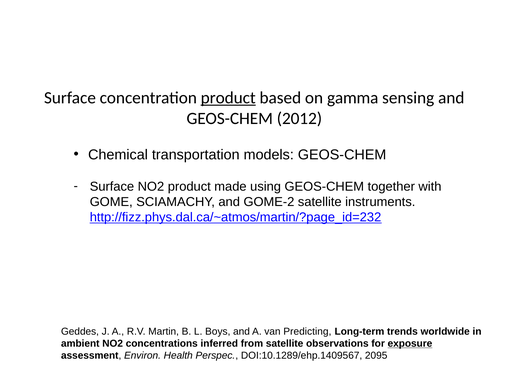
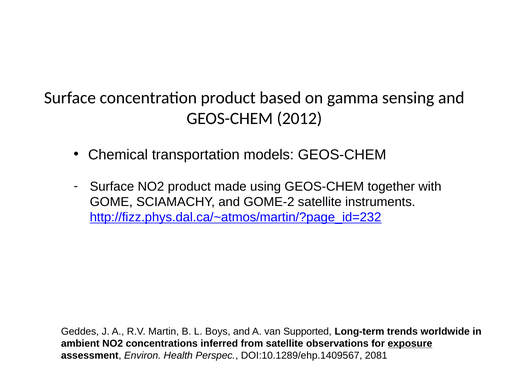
product at (228, 98) underline: present -> none
Predicting: Predicting -> Supported
2095: 2095 -> 2081
